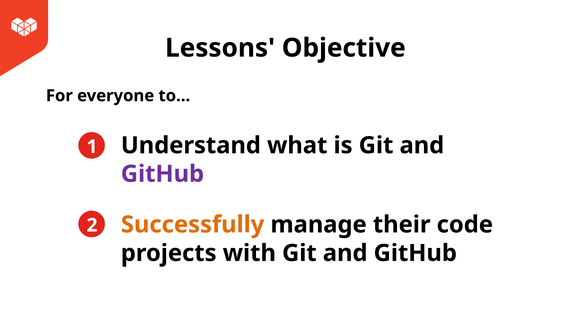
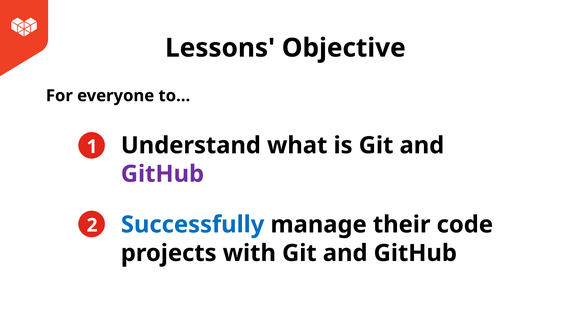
Successfully colour: orange -> blue
